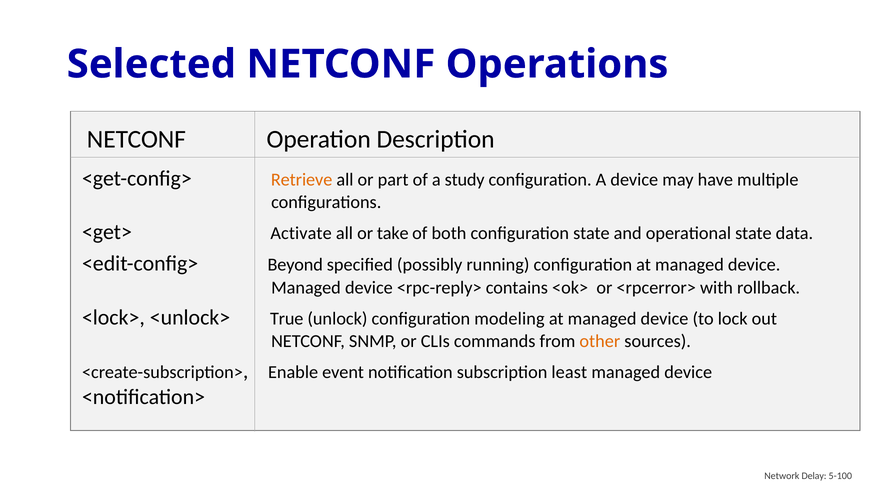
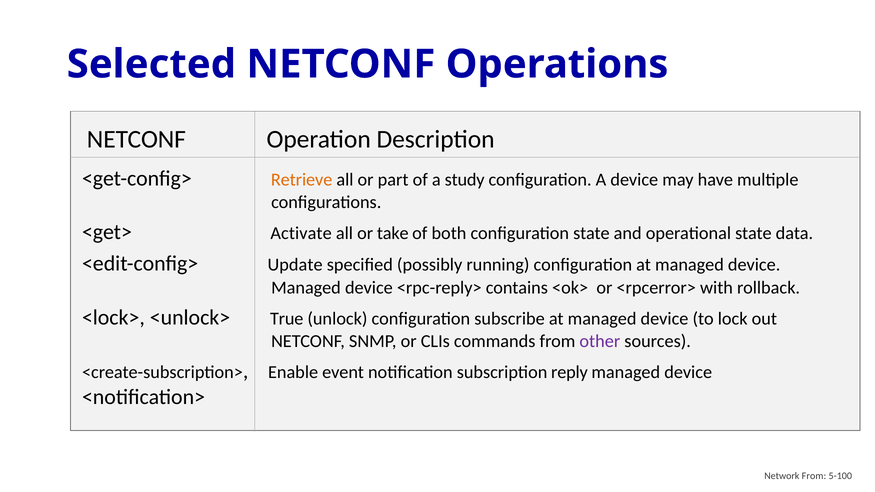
Beyond: Beyond -> Update
modeling: modeling -> subscribe
other colour: orange -> purple
least: least -> reply
Network Delay: Delay -> From
